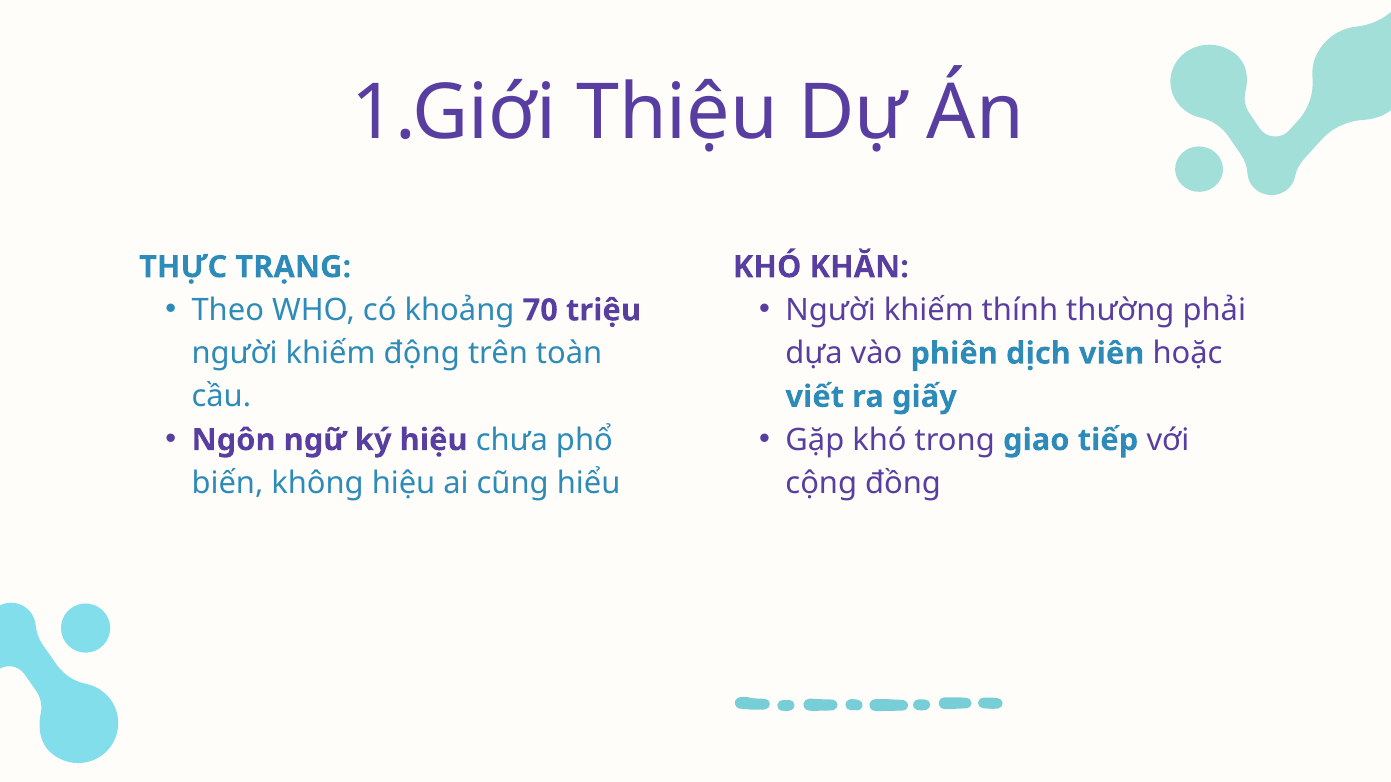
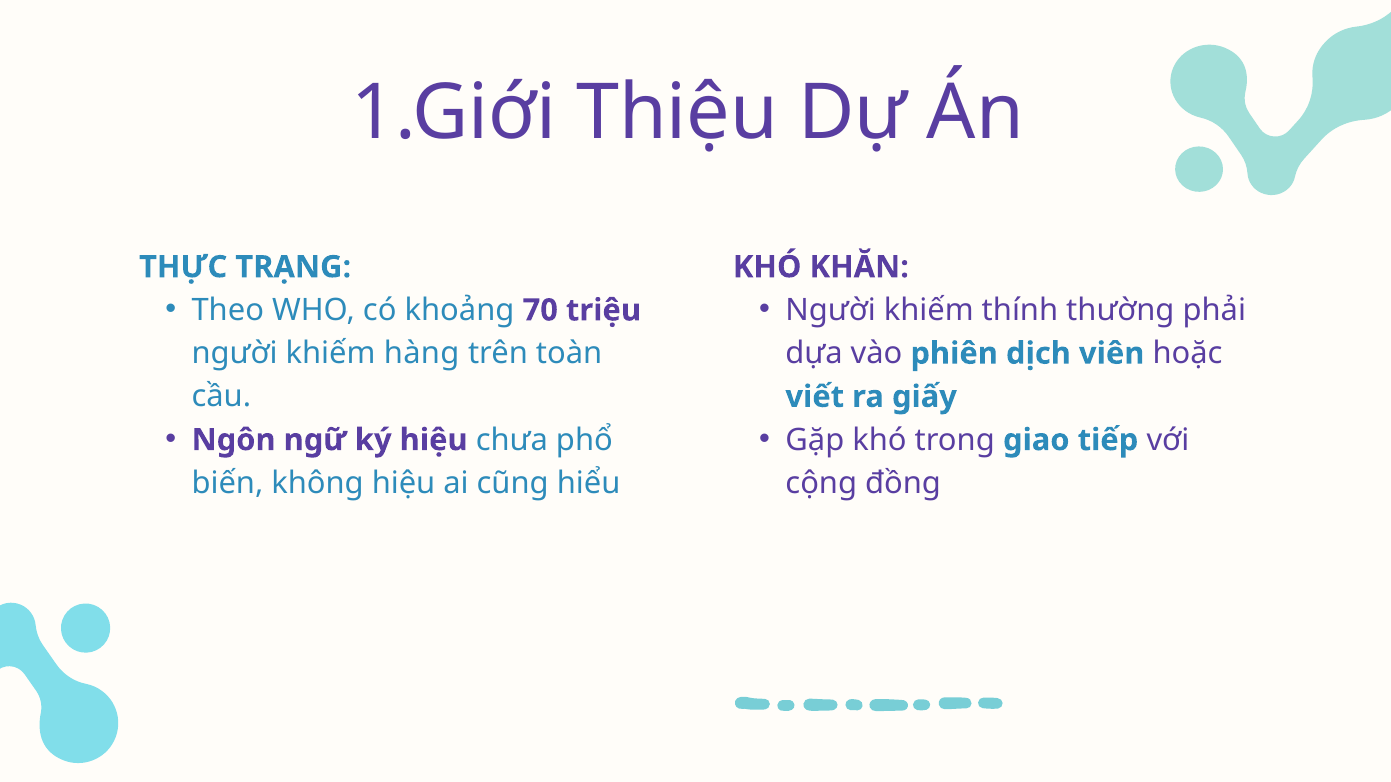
động: động -> hàng
